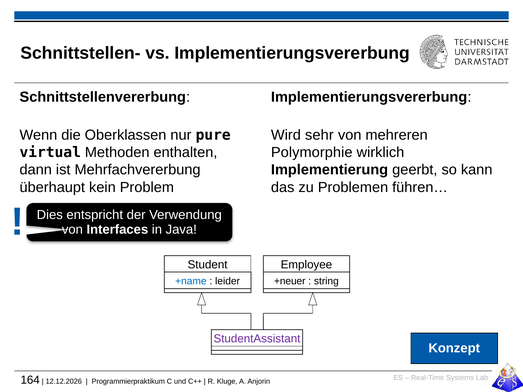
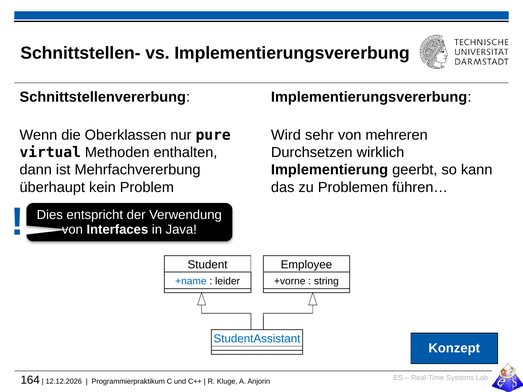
Polymorphie: Polymorphie -> Durchsetzen
+neuer: +neuer -> +vorne
StudentAssistant colour: purple -> blue
